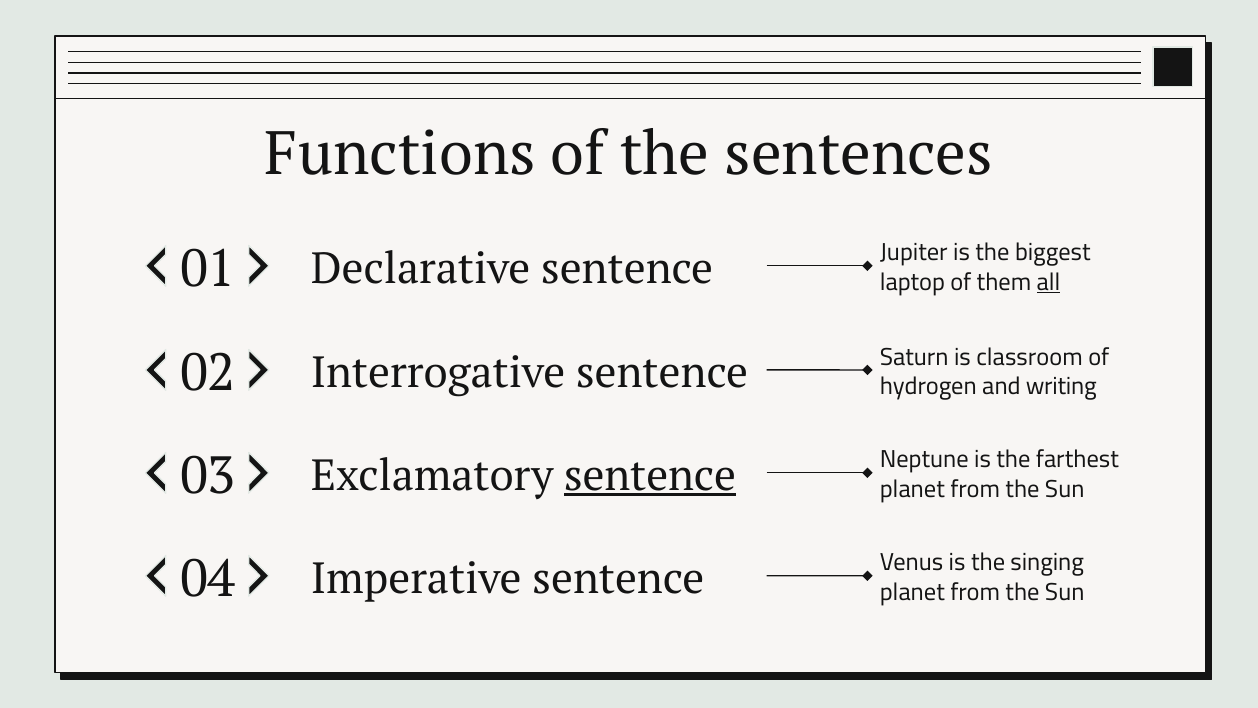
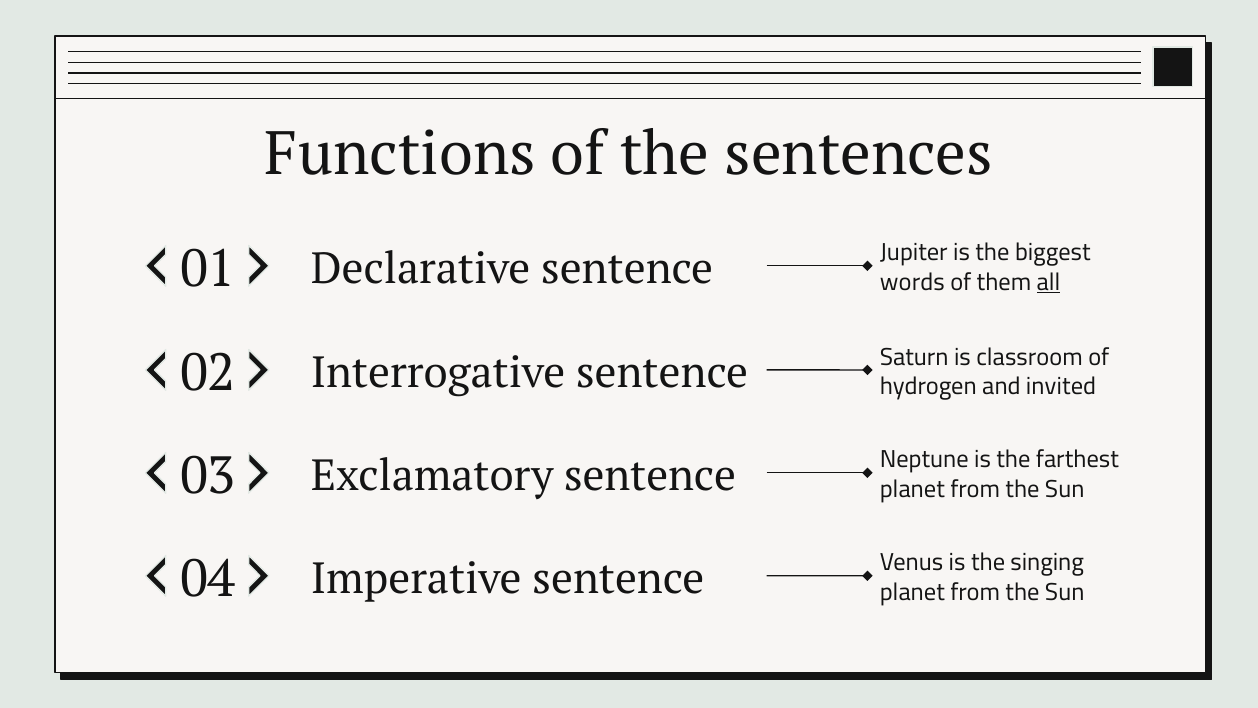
laptop: laptop -> words
writing: writing -> invited
sentence at (650, 476) underline: present -> none
